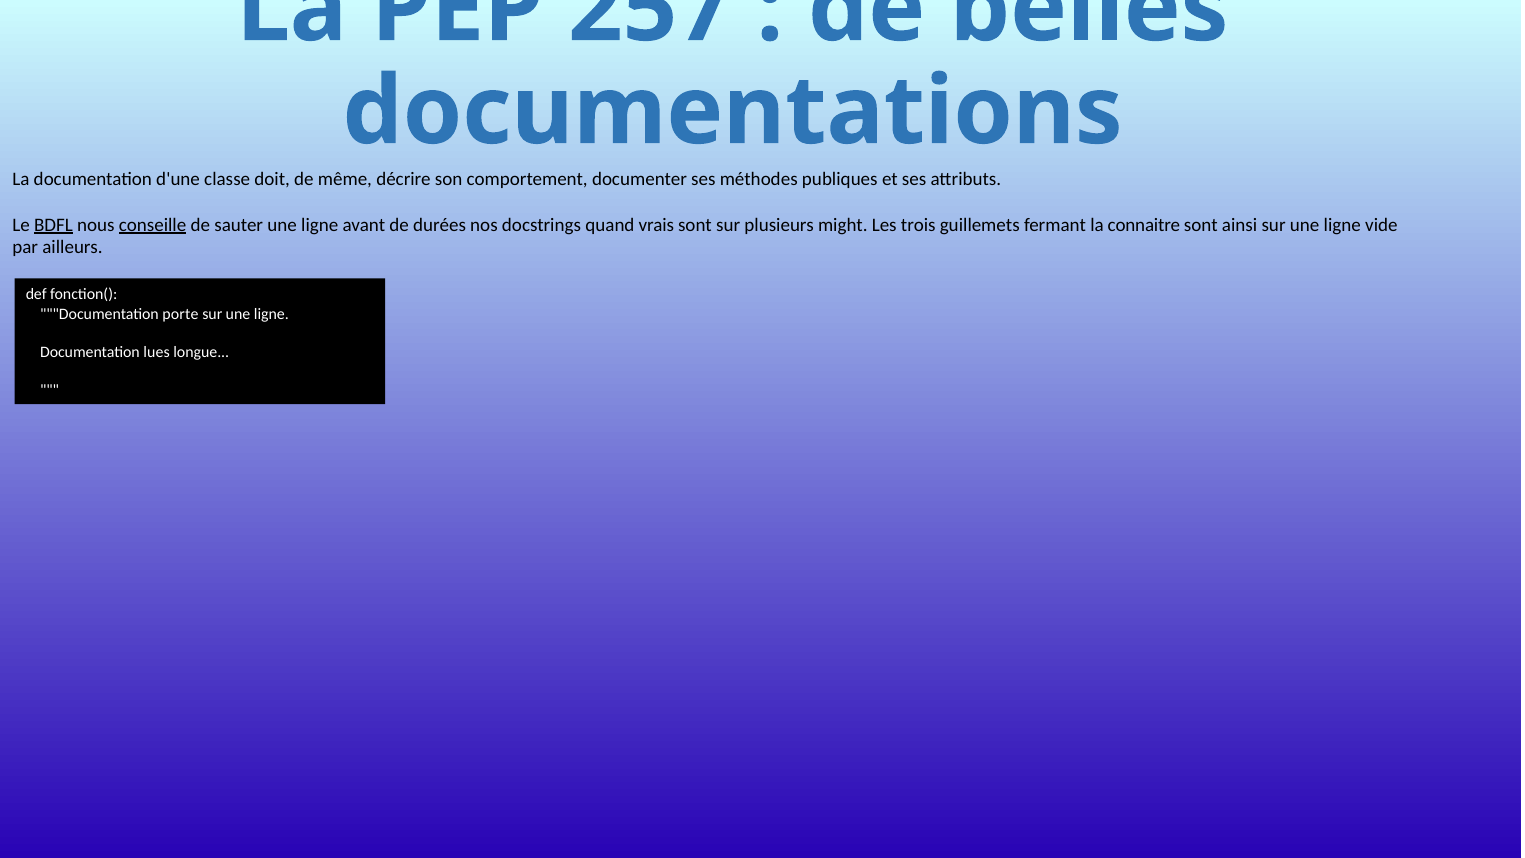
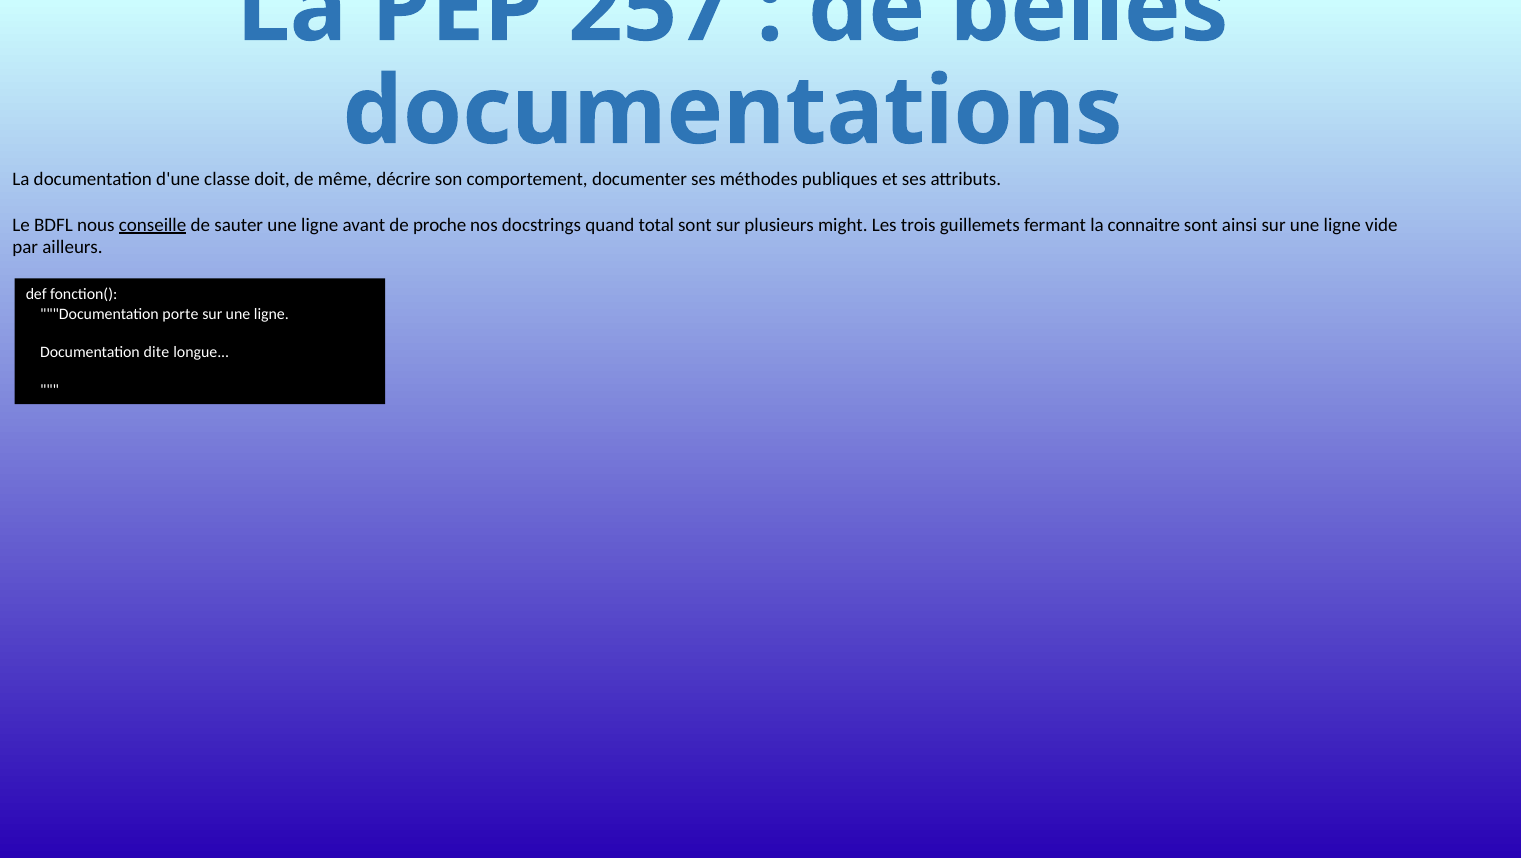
BDFL underline: present -> none
durées: durées -> proche
vrais: vrais -> total
lues: lues -> dite
